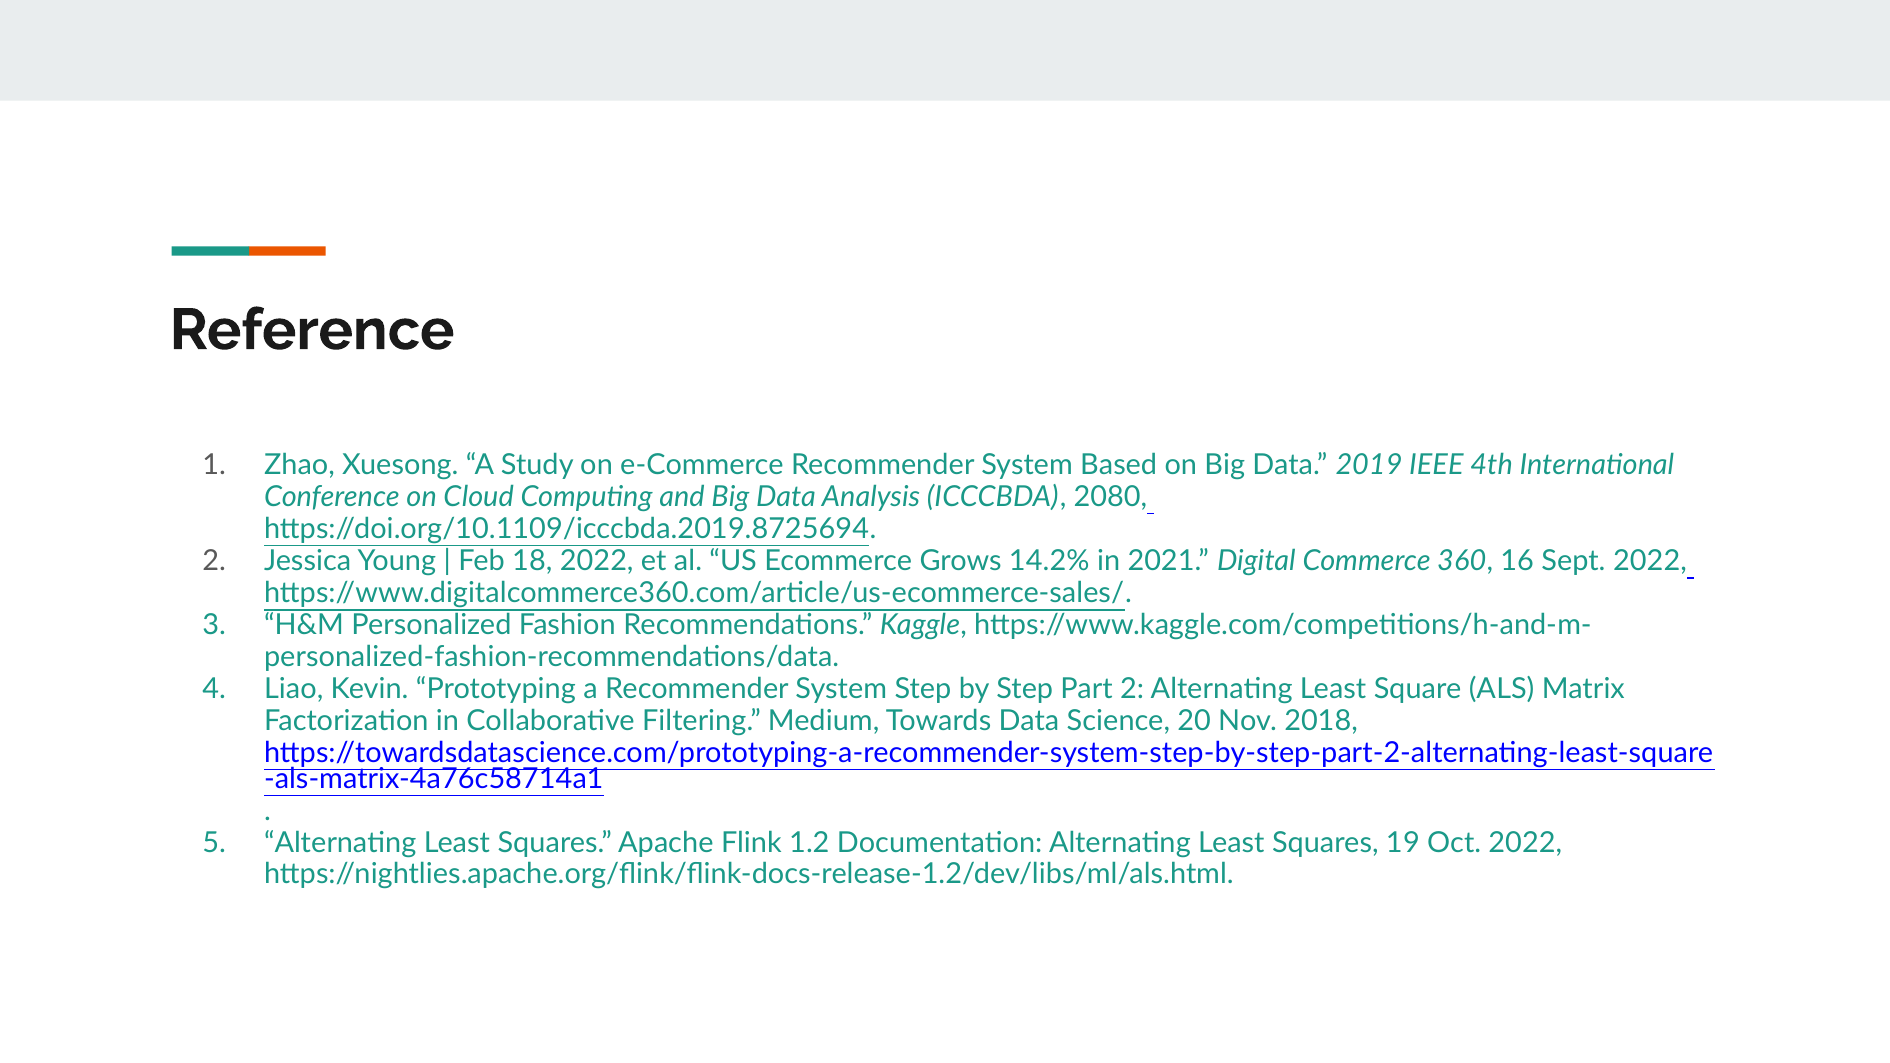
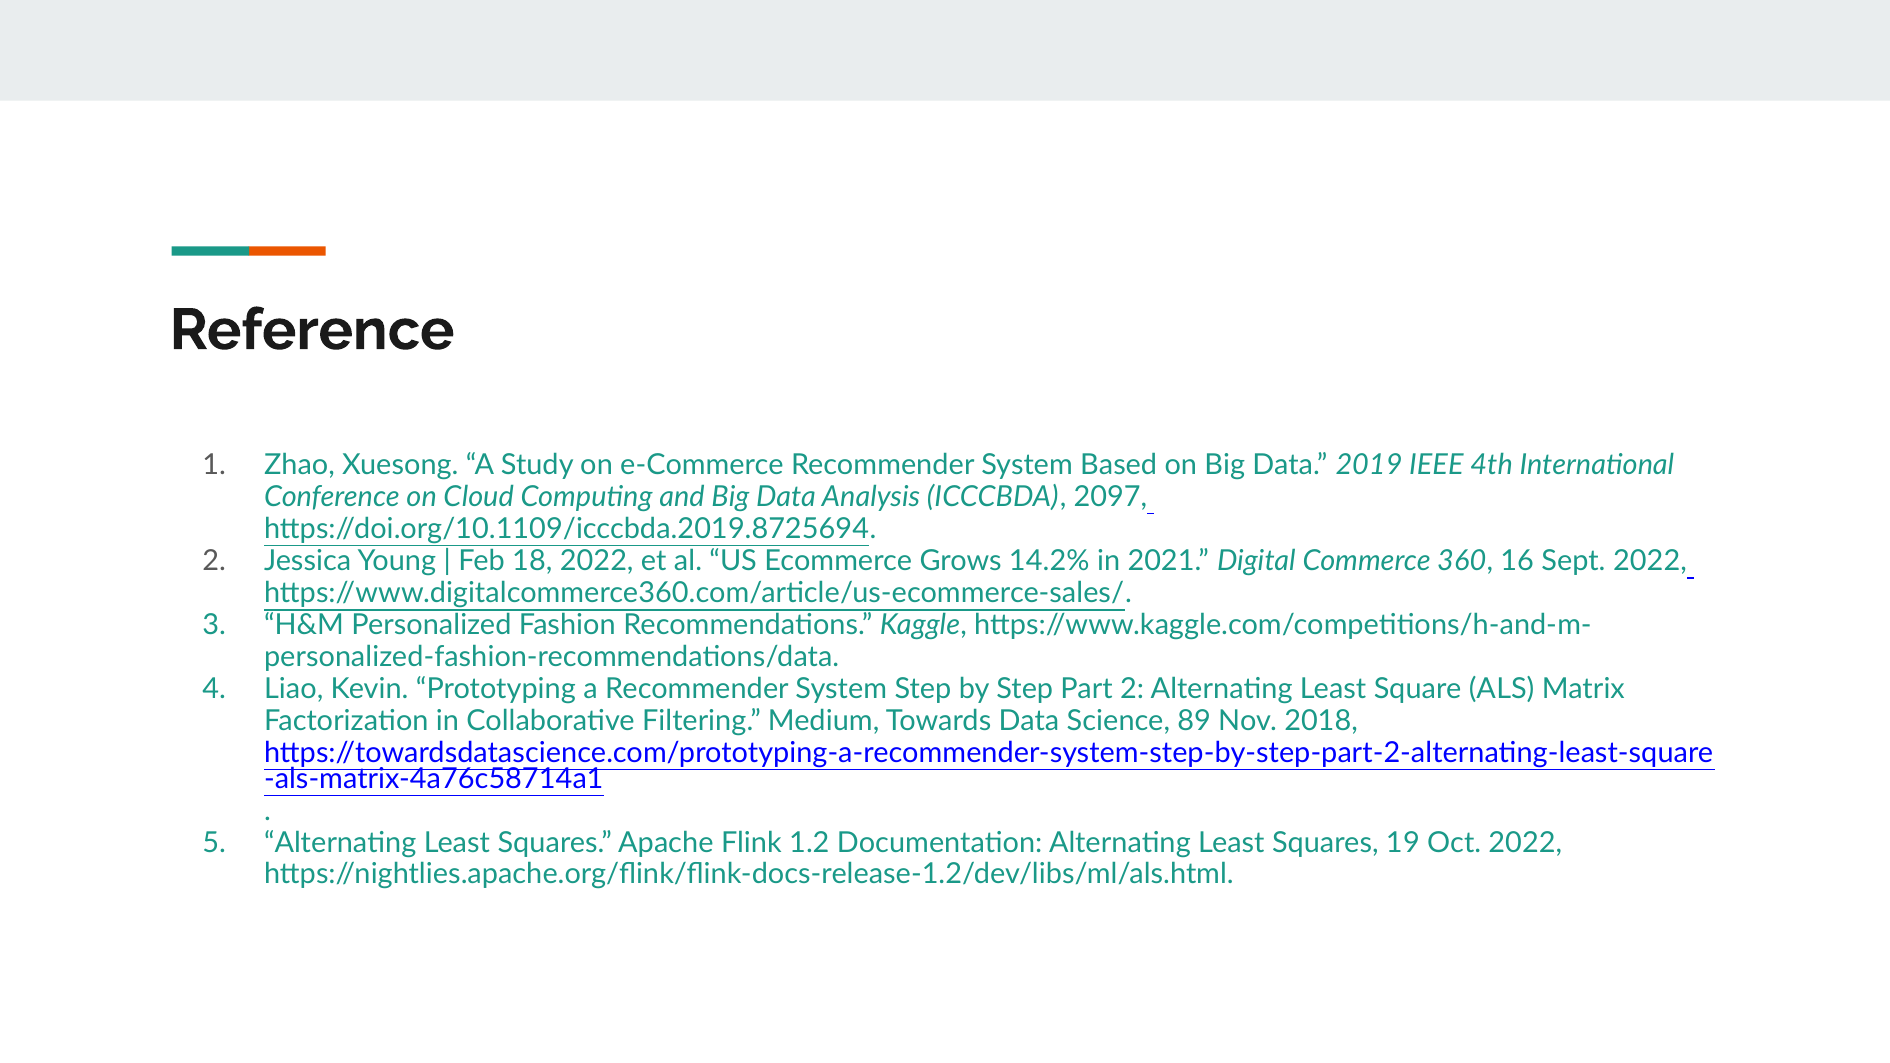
2080: 2080 -> 2097
20: 20 -> 89
